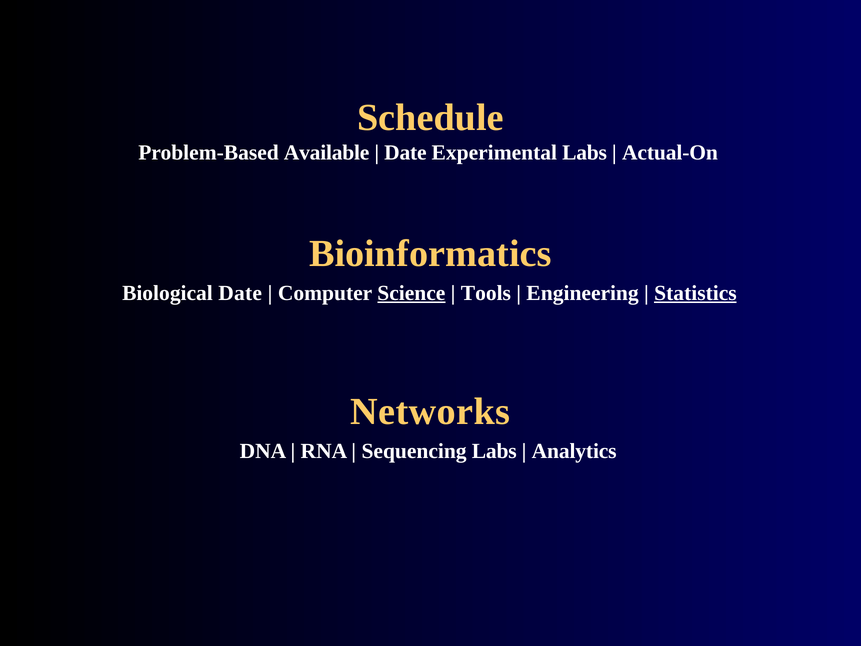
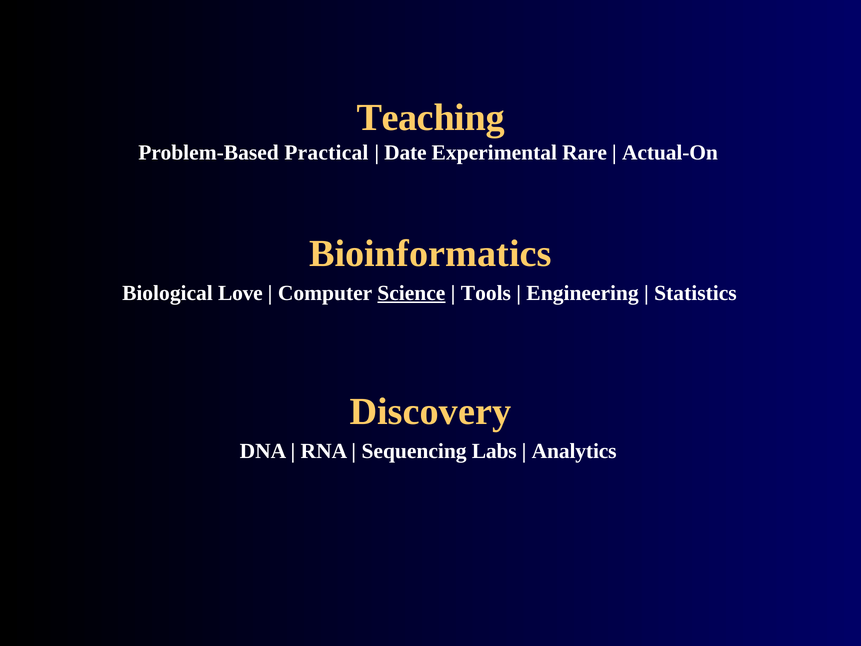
Schedule: Schedule -> Teaching
Available: Available -> Practical
Experimental Labs: Labs -> Rare
Biological Date: Date -> Love
Statistics underline: present -> none
Networks: Networks -> Discovery
